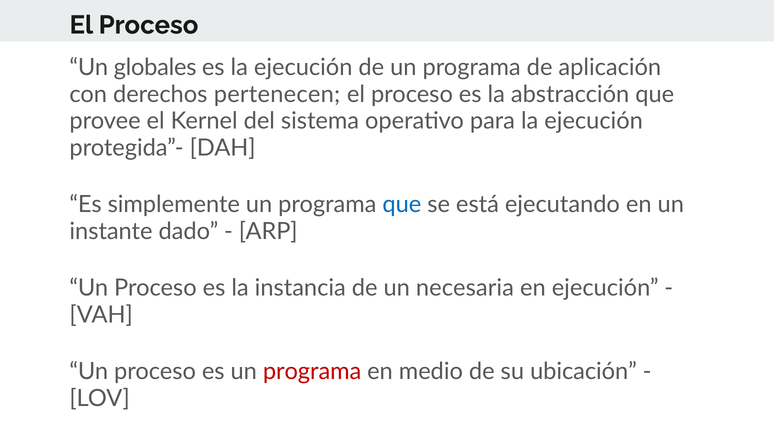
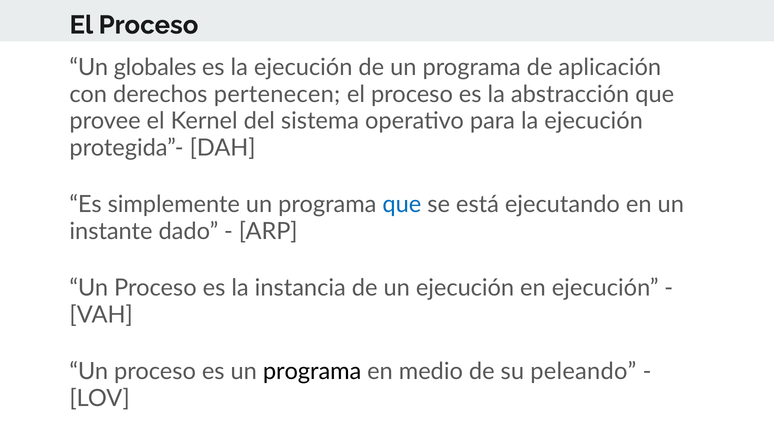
un necesaria: necesaria -> ejecución
programa at (312, 371) colour: red -> black
ubicación: ubicación -> peleando
